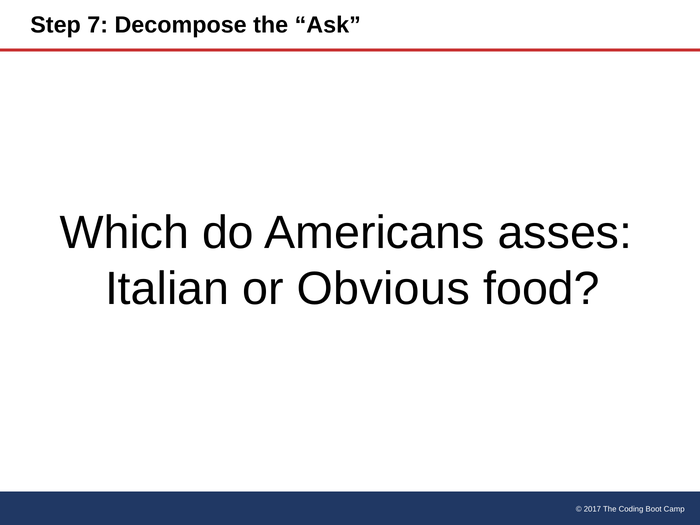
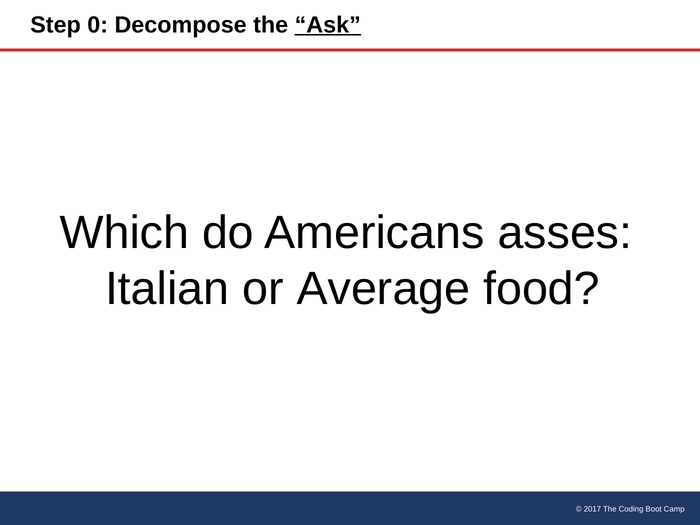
7: 7 -> 0
Ask underline: none -> present
Obvious: Obvious -> Average
